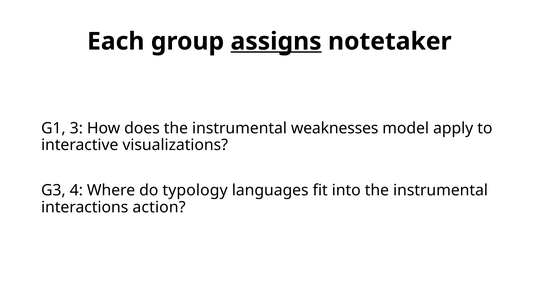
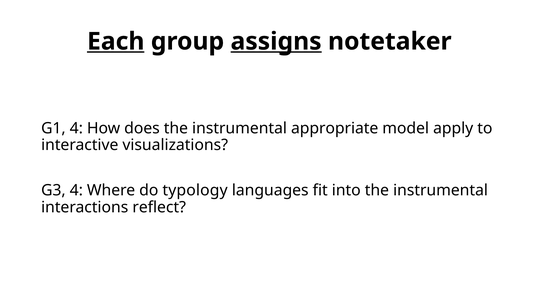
Each underline: none -> present
G1 3: 3 -> 4
weaknesses: weaknesses -> appropriate
action: action -> reflect
